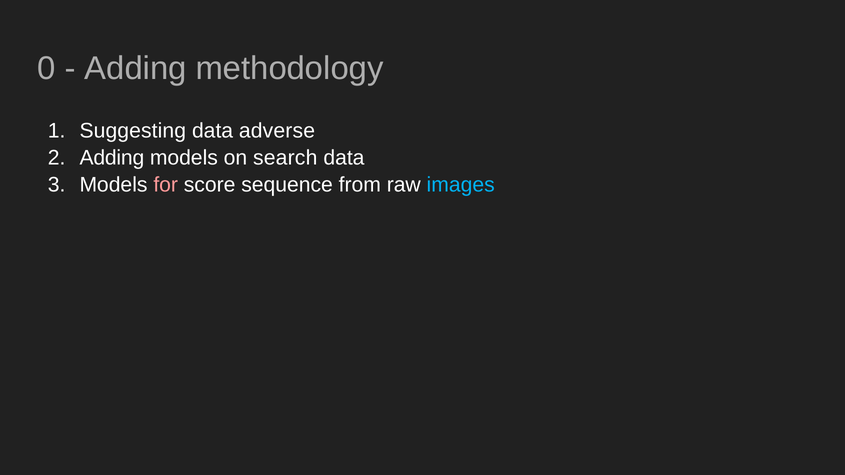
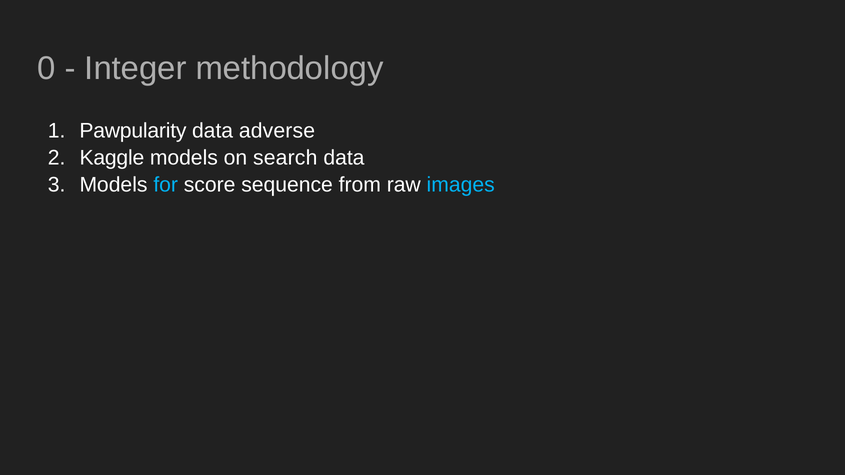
Adding at (136, 68): Adding -> Integer
Suggesting: Suggesting -> Pawpularity
Adding at (112, 158): Adding -> Kaggle
for colour: pink -> light blue
